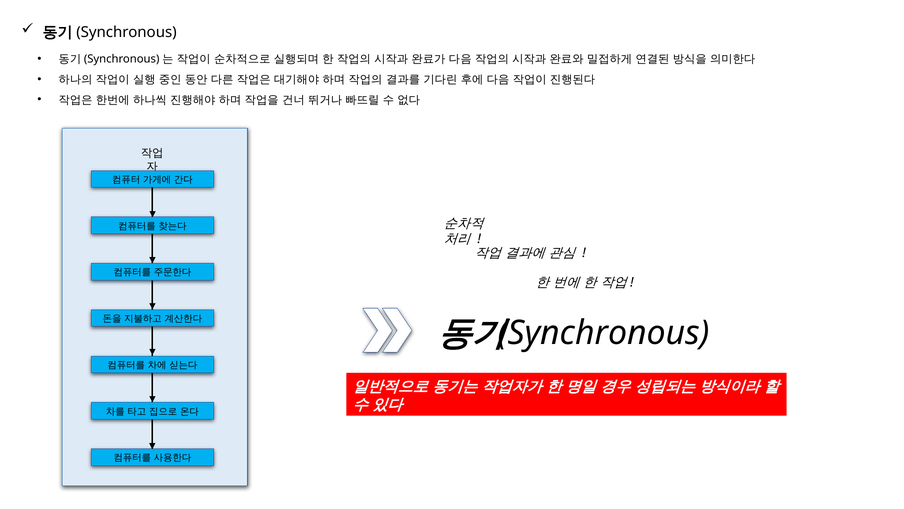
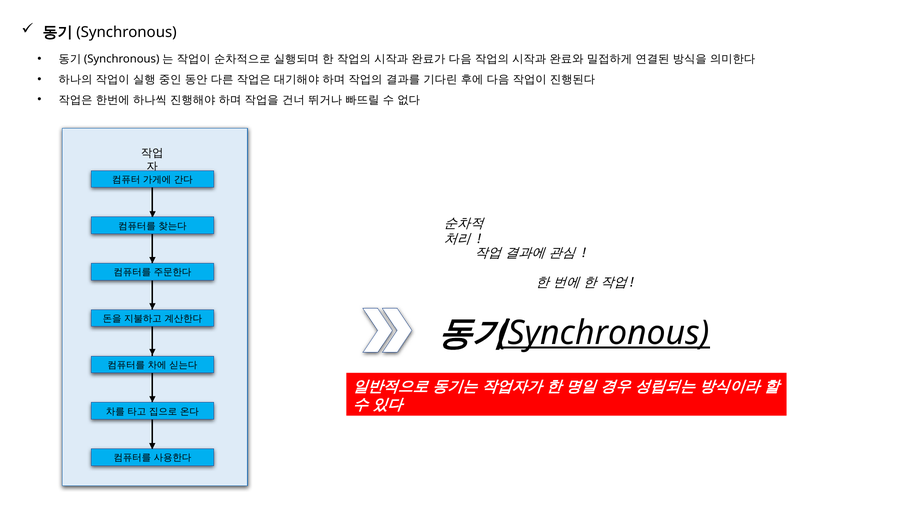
Synchronous underline: none -> present
